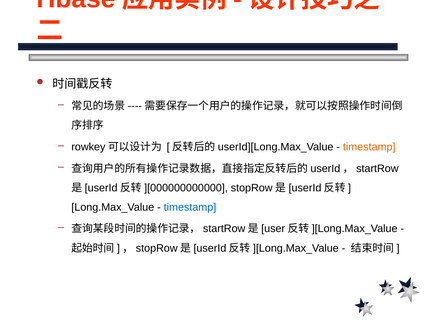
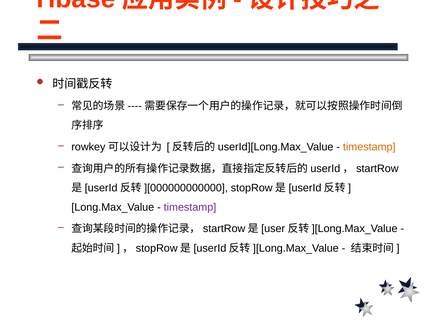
timestamp at (190, 207) colour: blue -> purple
